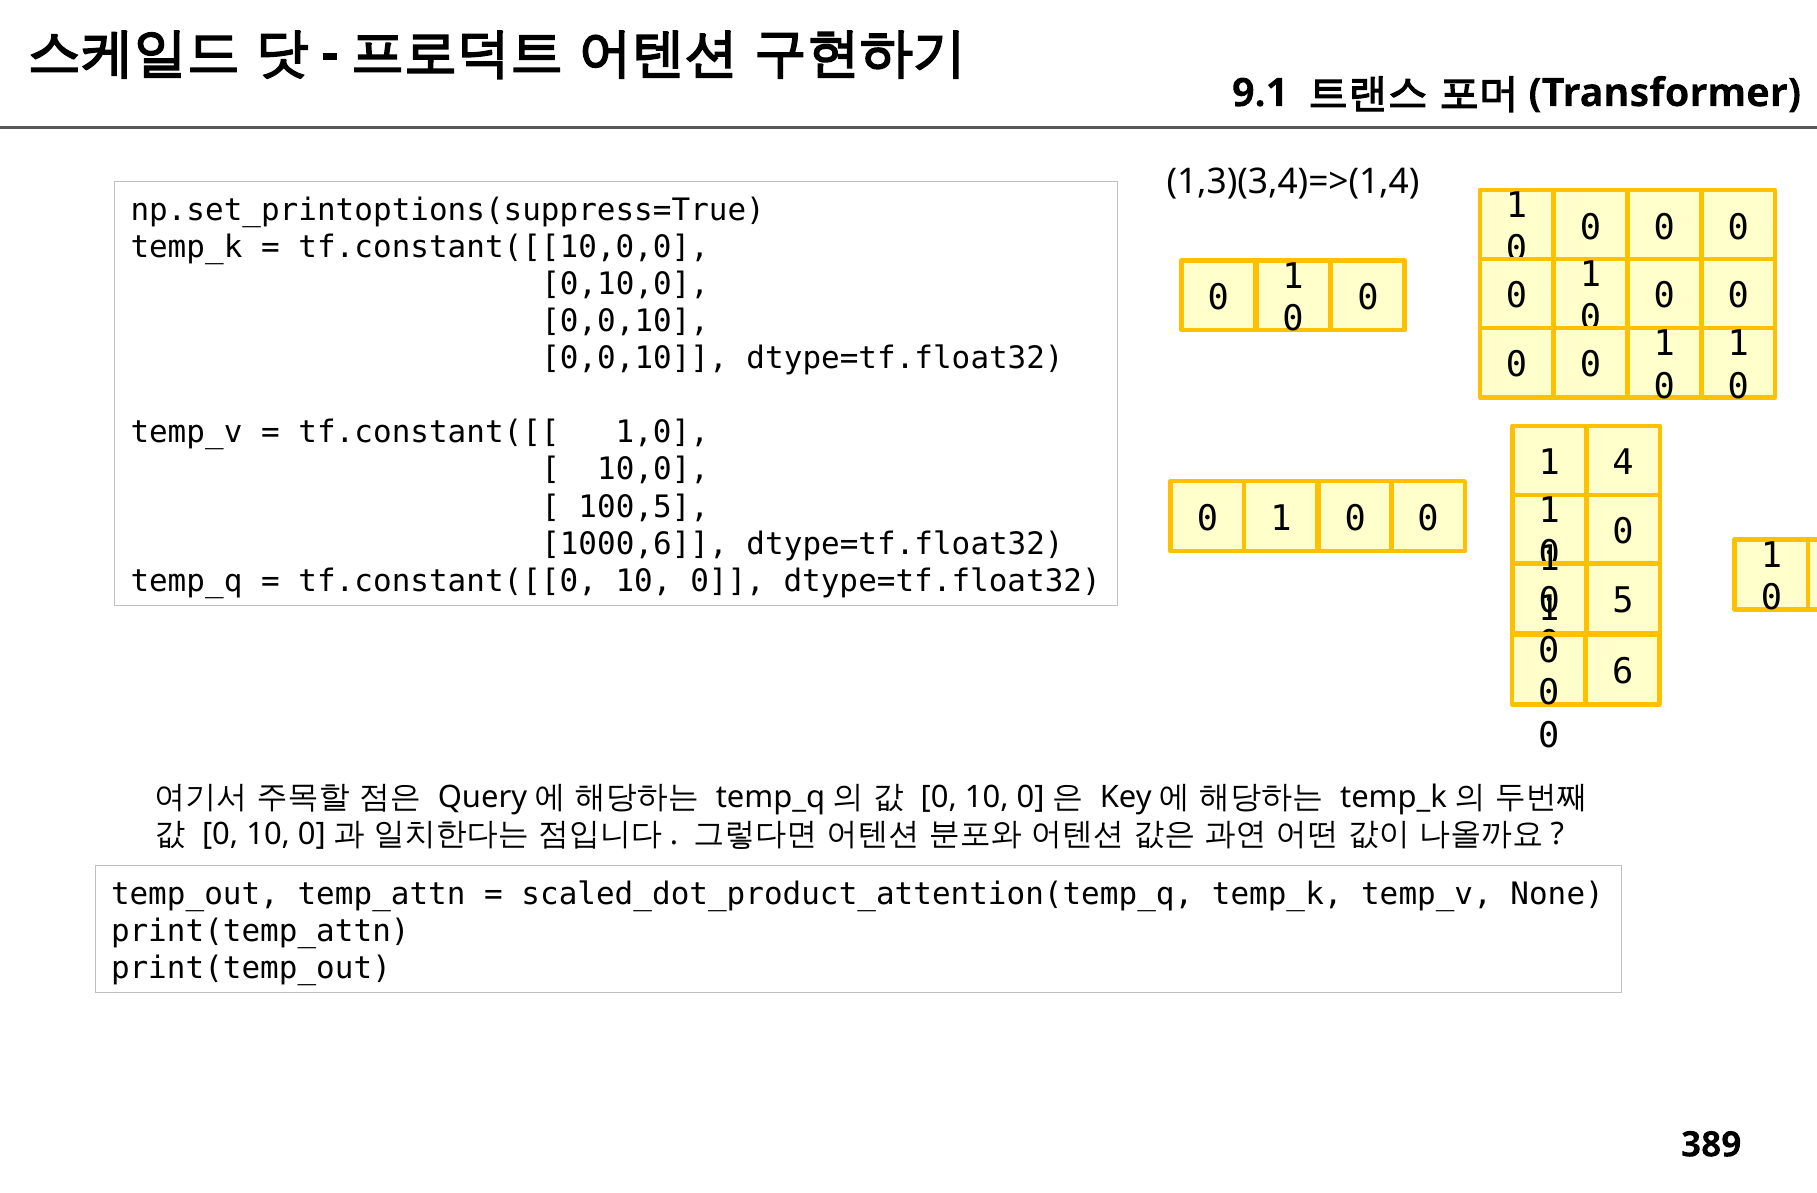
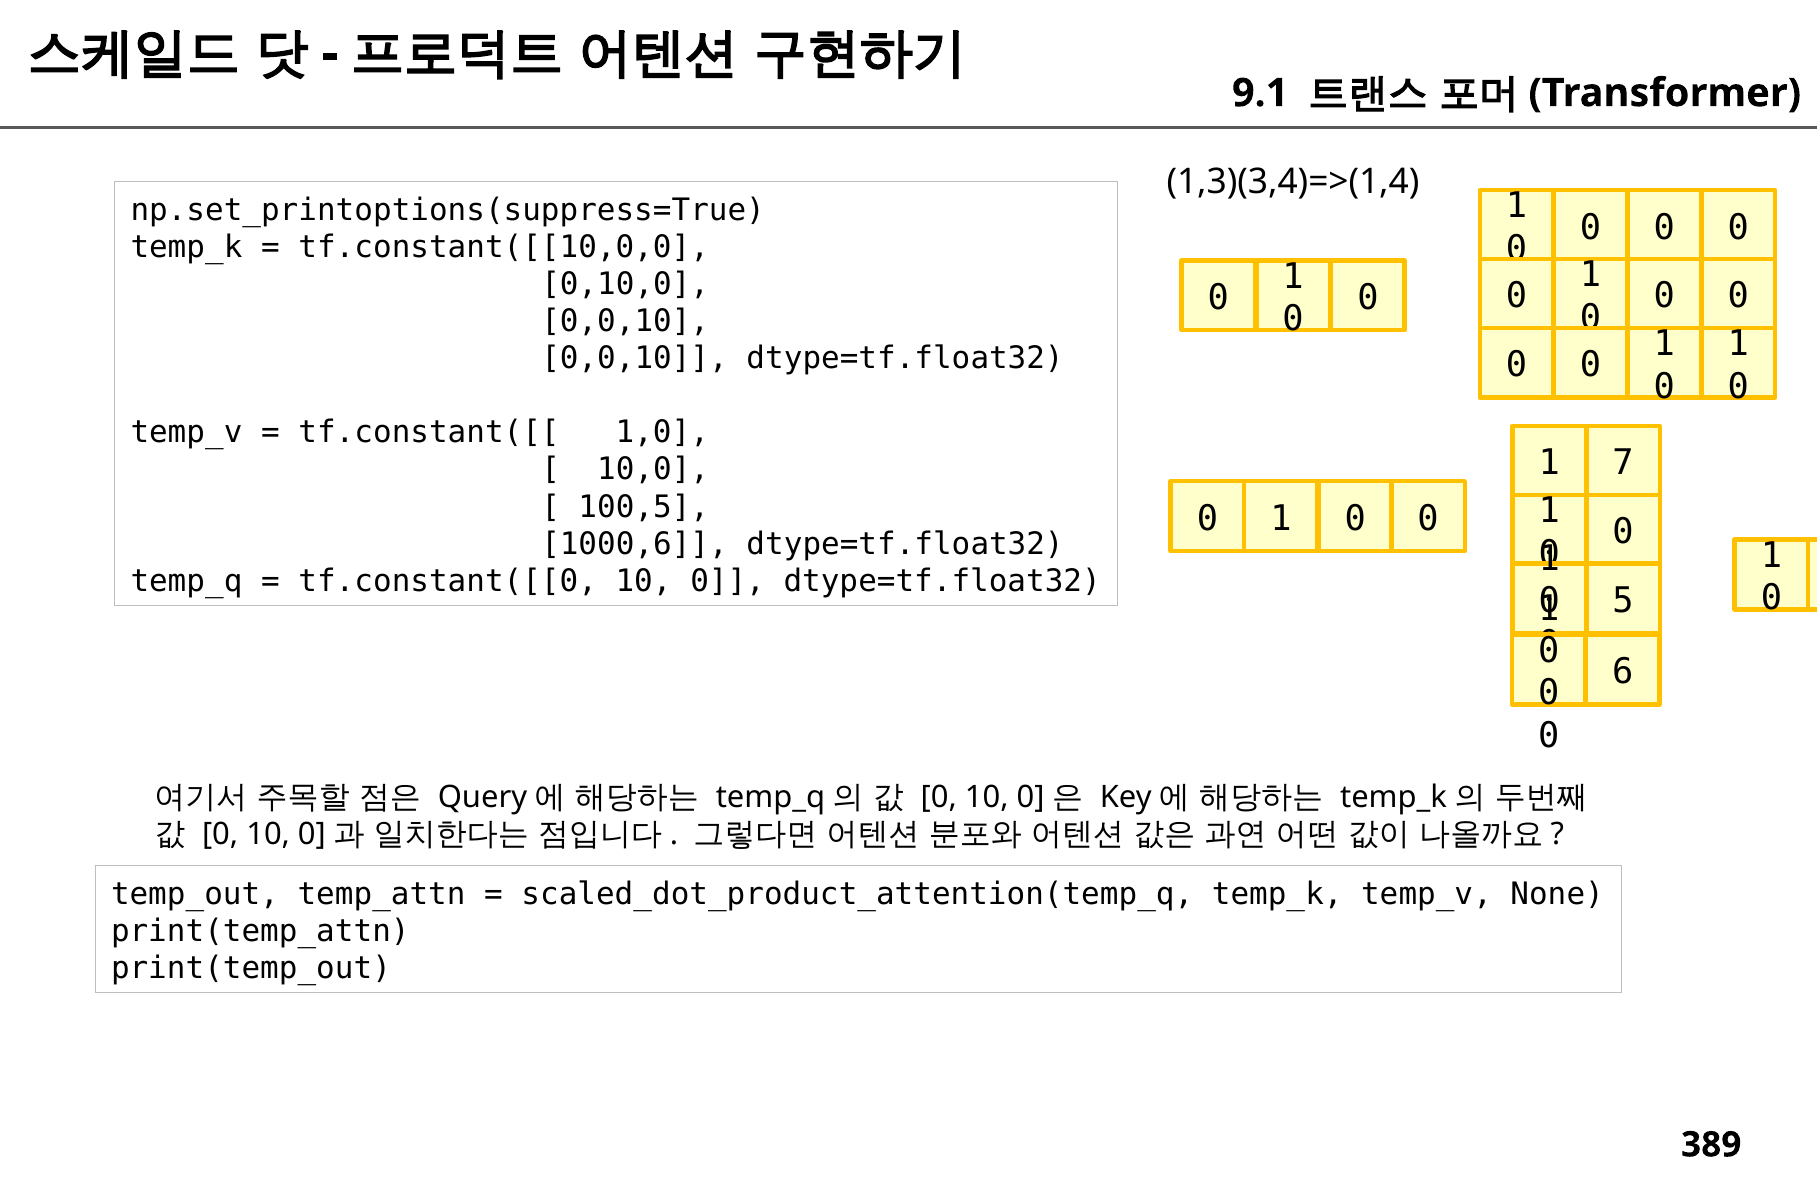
4: 4 -> 7
